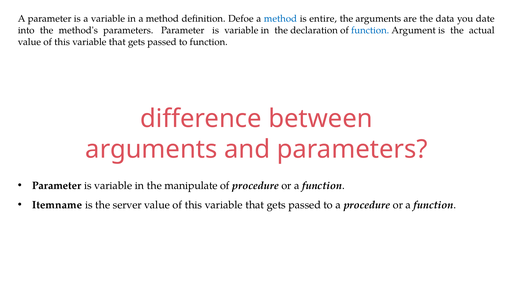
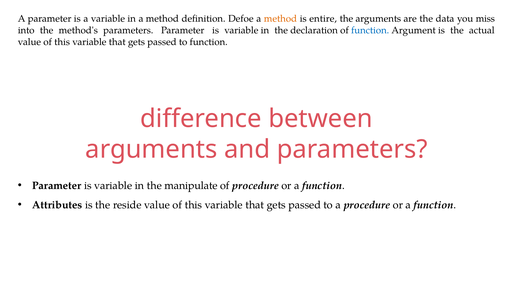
method at (280, 19) colour: blue -> orange
date: date -> miss
Itemname: Itemname -> Attributes
server: server -> reside
